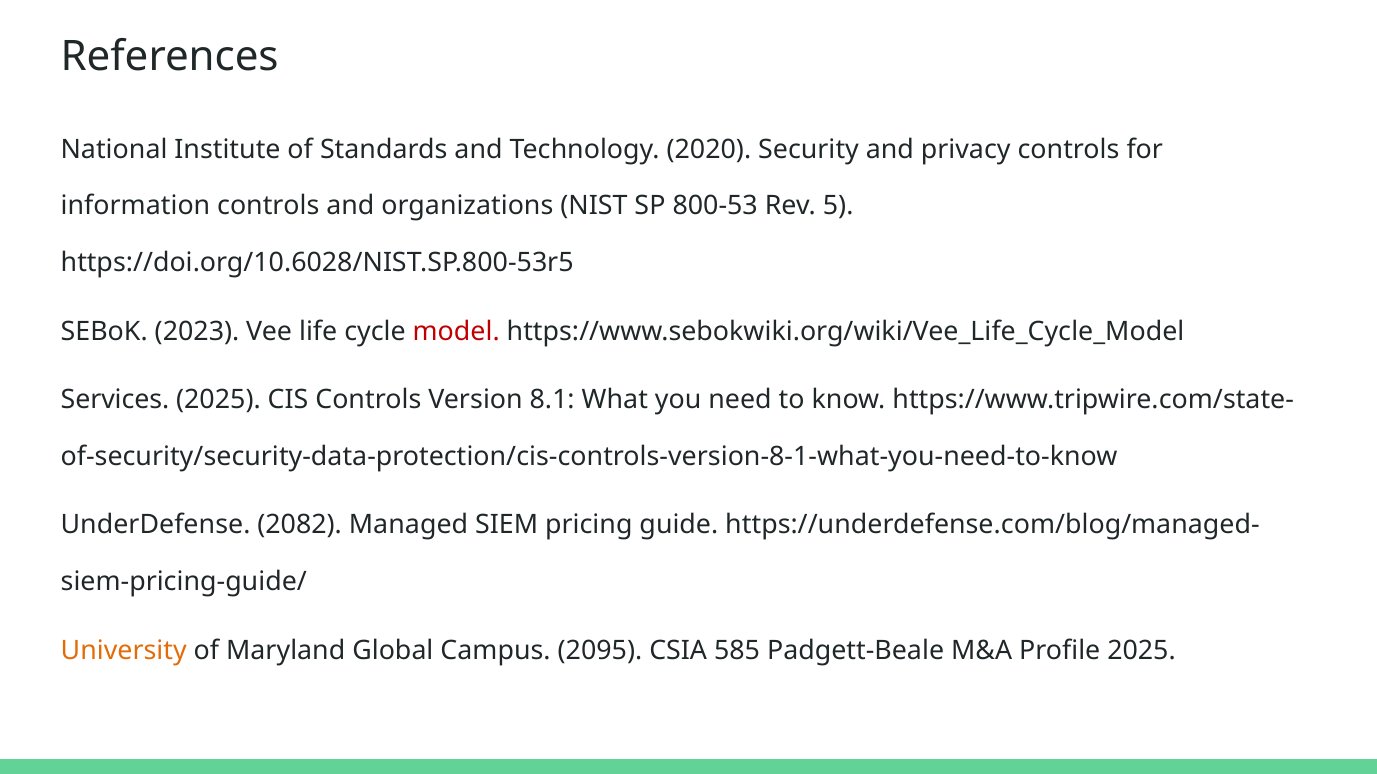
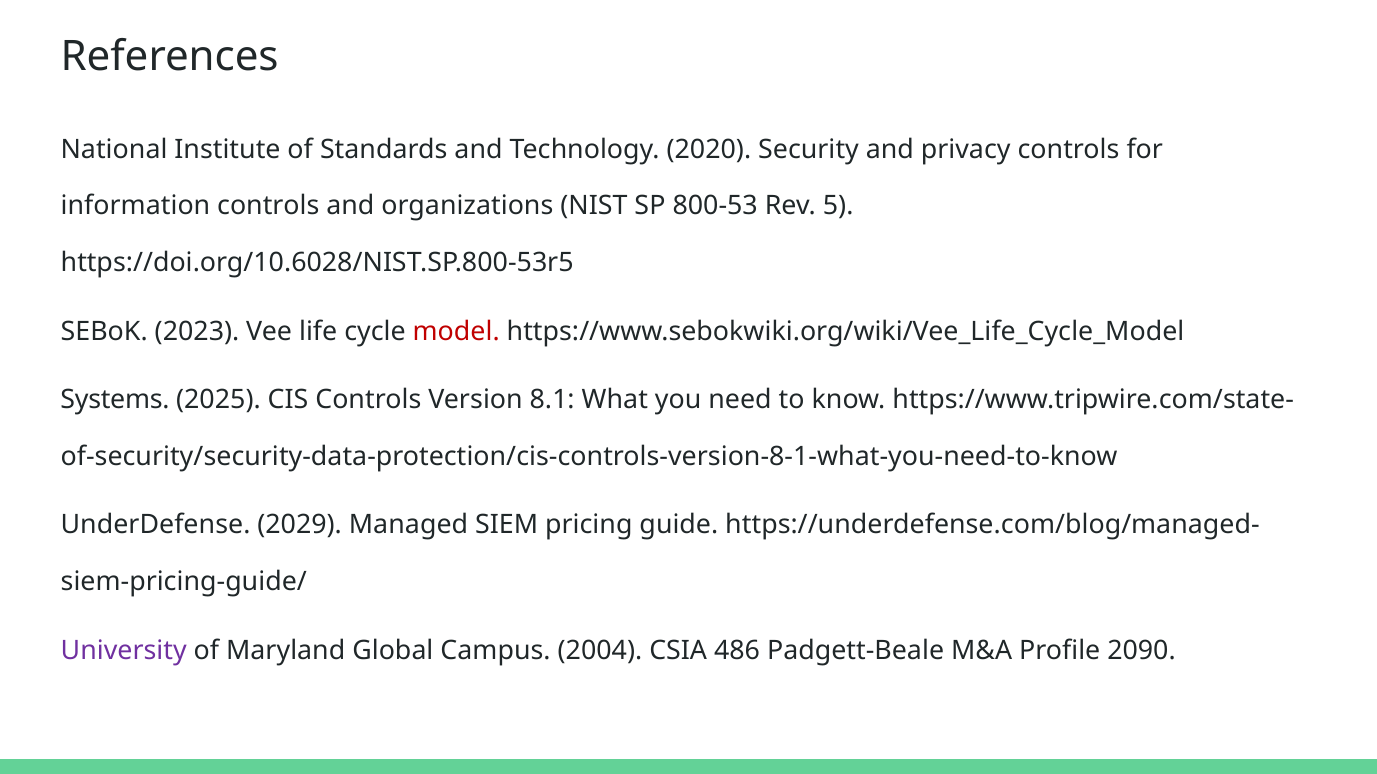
Services: Services -> Systems
2082: 2082 -> 2029
University colour: orange -> purple
2095: 2095 -> 2004
585: 585 -> 486
Profile 2025: 2025 -> 2090
